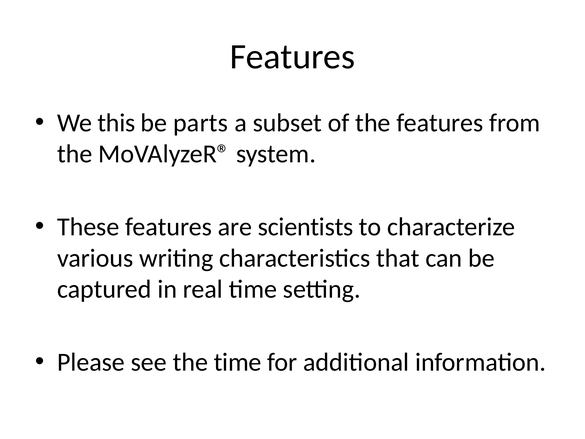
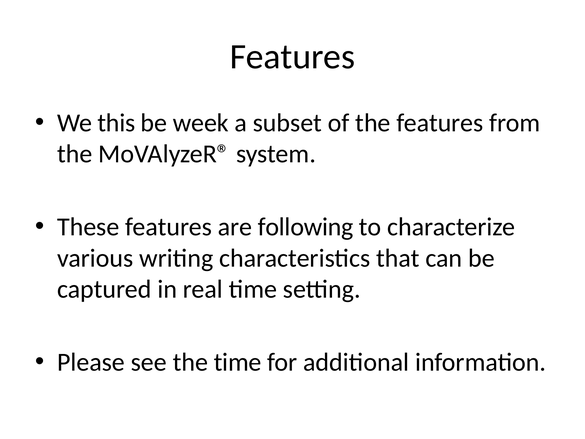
parts: parts -> week
scientists: scientists -> following
